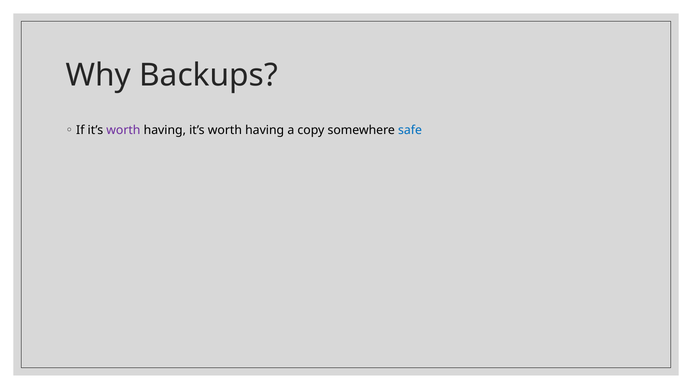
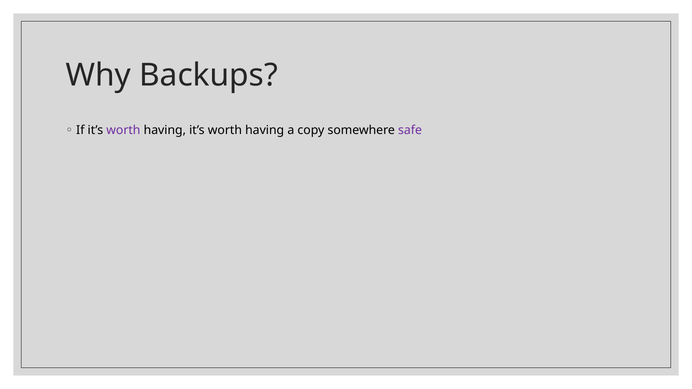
safe colour: blue -> purple
